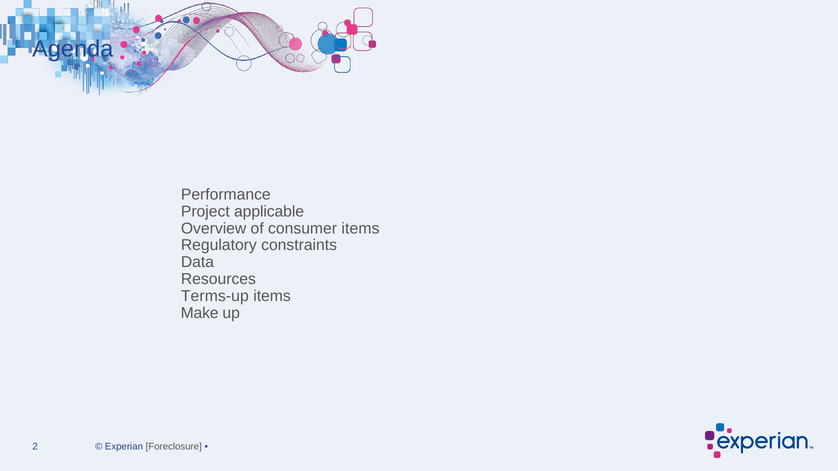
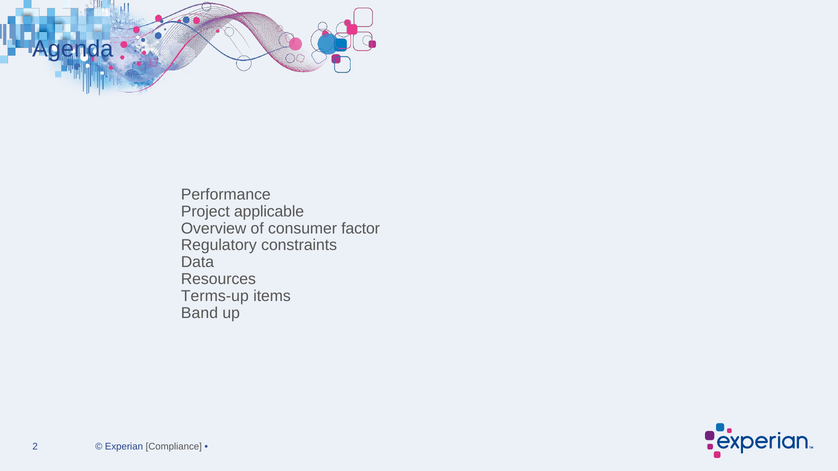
consumer items: items -> factor
Make: Make -> Band
Foreclosure: Foreclosure -> Compliance
